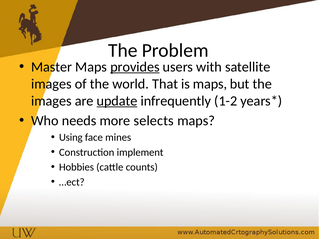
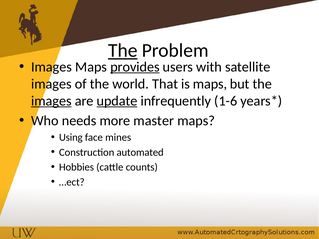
The at (123, 51) underline: none -> present
Master at (52, 67): Master -> Images
images at (51, 101) underline: none -> present
1-2: 1-2 -> 1-6
selects: selects -> master
implement: implement -> automated
